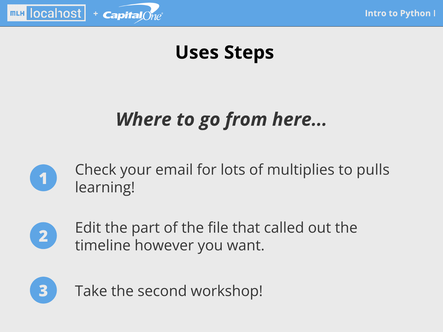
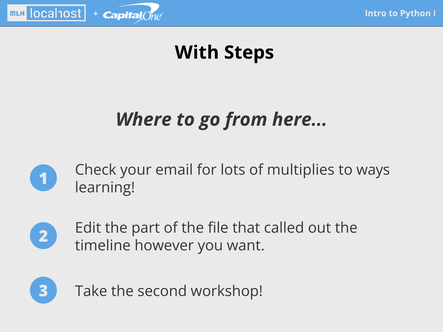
Uses: Uses -> With
pulls: pulls -> ways
